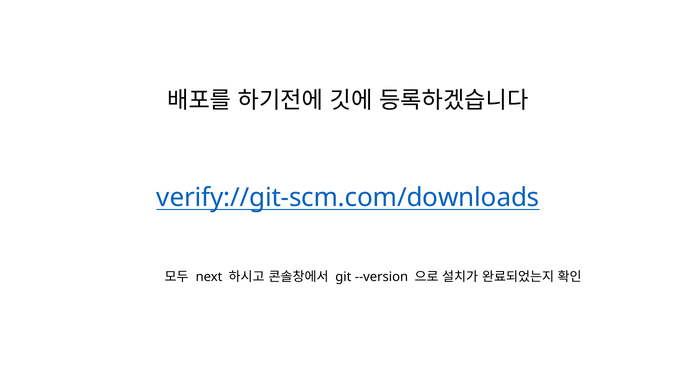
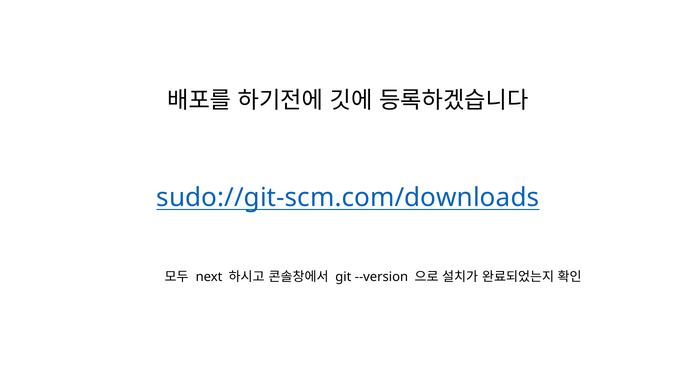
verify://git-scm.com/downloads: verify://git-scm.com/downloads -> sudo://git-scm.com/downloads
